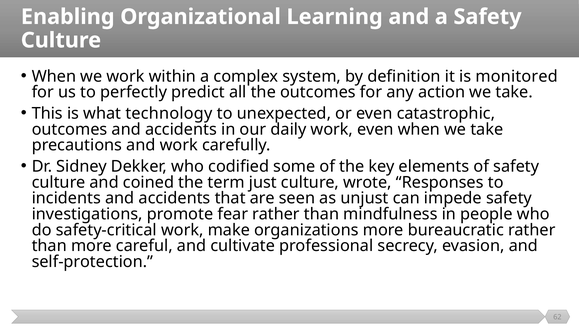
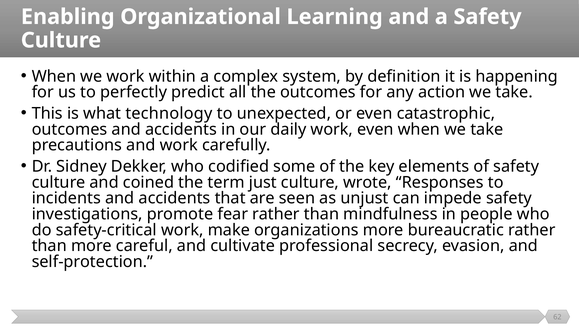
monitored: monitored -> happening
